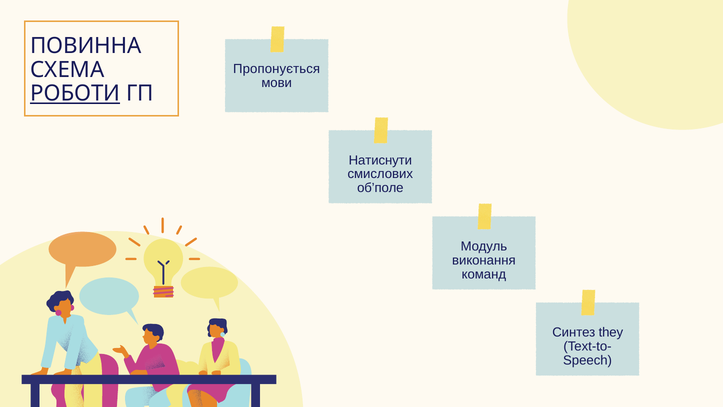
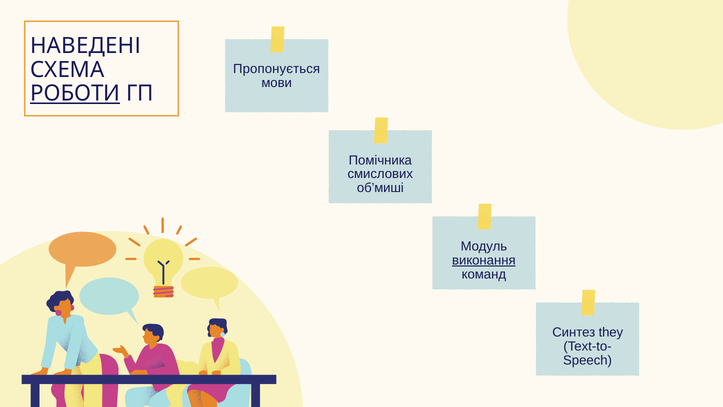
ПОВИННА: ПОВИННА -> НАВЕДЕНІ
Натиснути: Натиснути -> Помічника
об’поле: об’поле -> об’миші
виконання underline: none -> present
